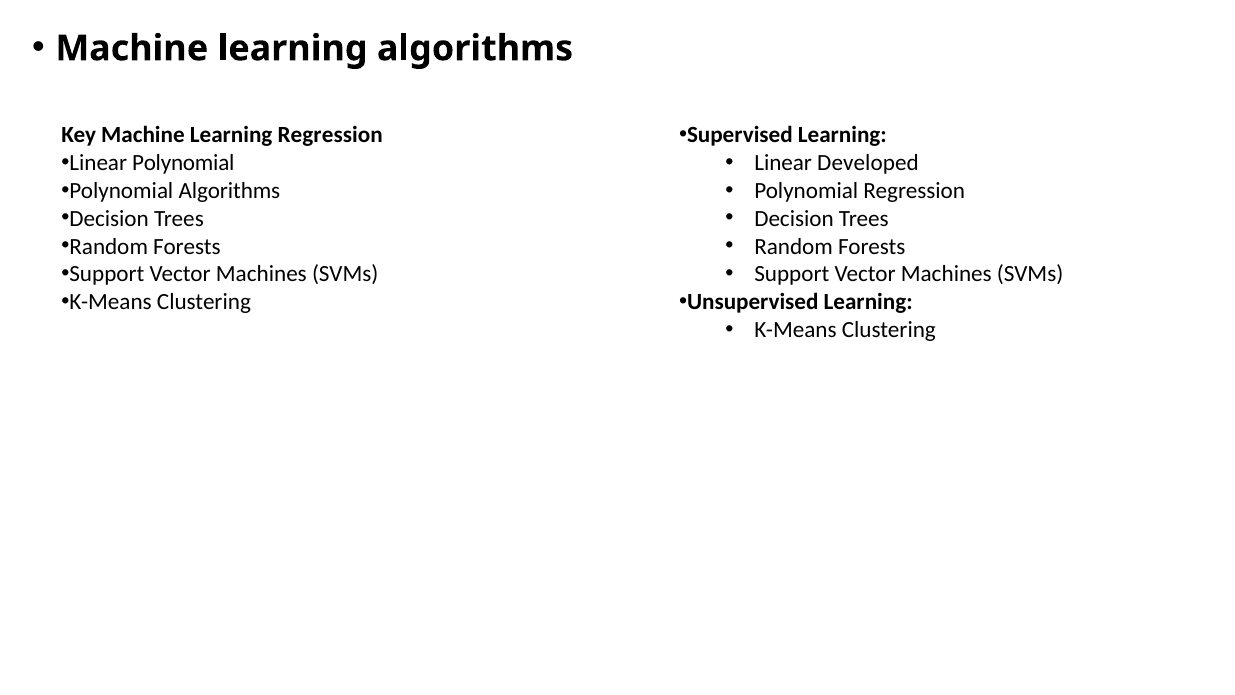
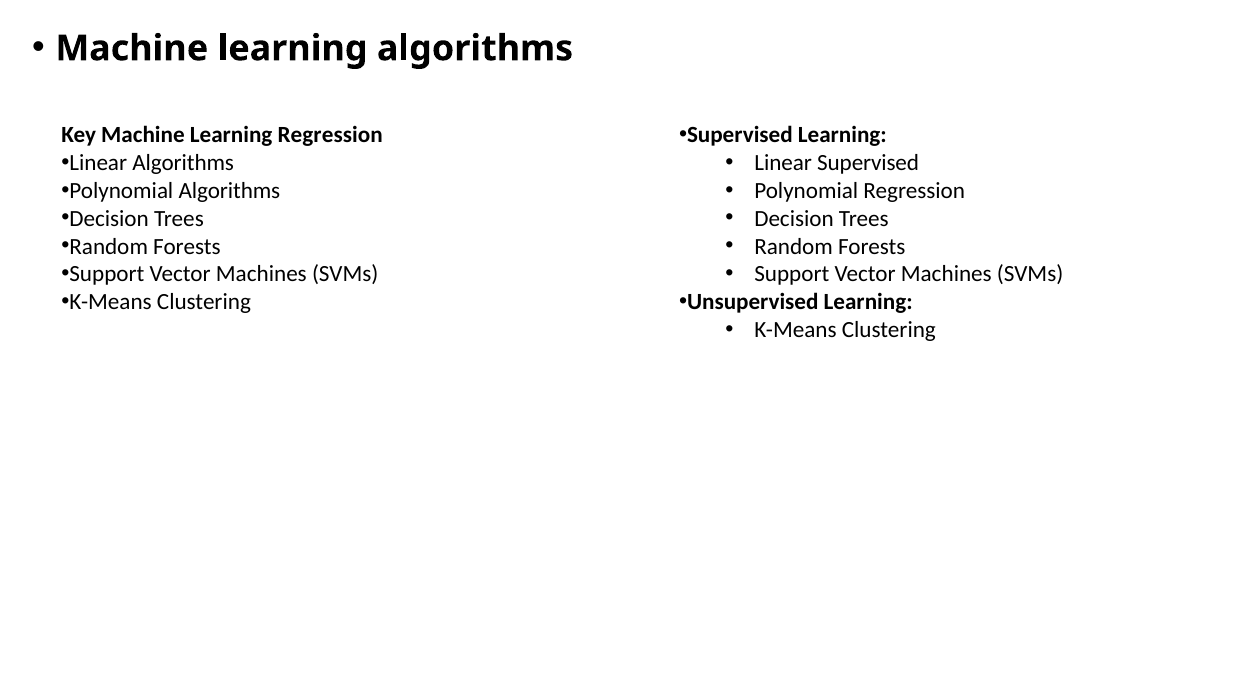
Linear Polynomial: Polynomial -> Algorithms
Linear Developed: Developed -> Supervised
